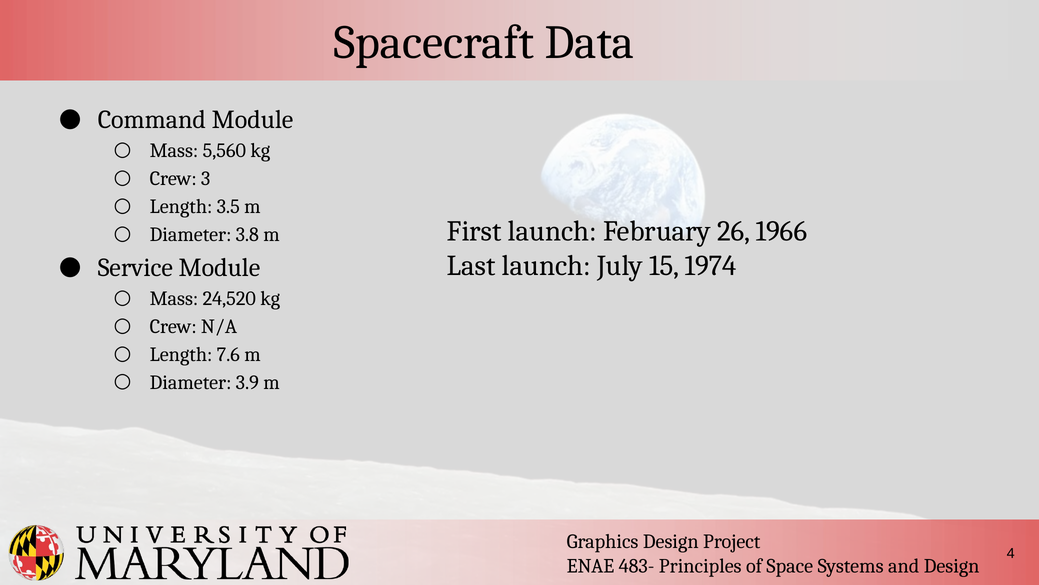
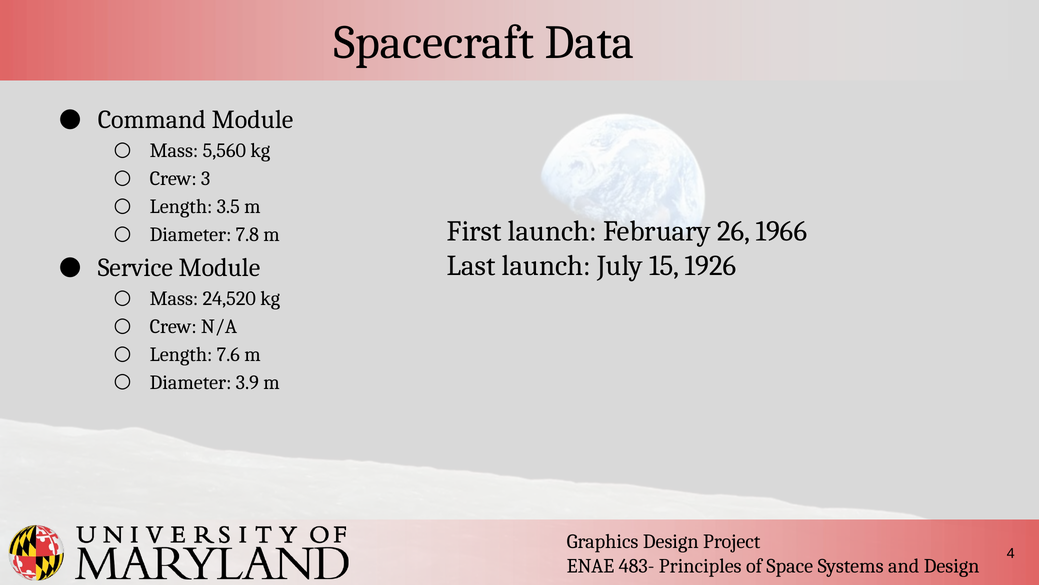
3.8: 3.8 -> 7.8
1974: 1974 -> 1926
